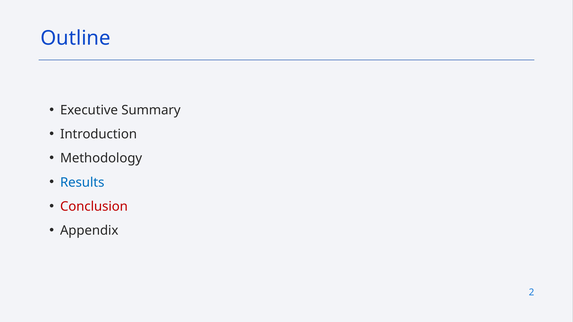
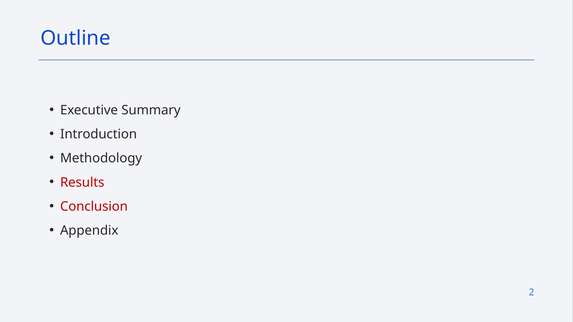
Results colour: blue -> red
